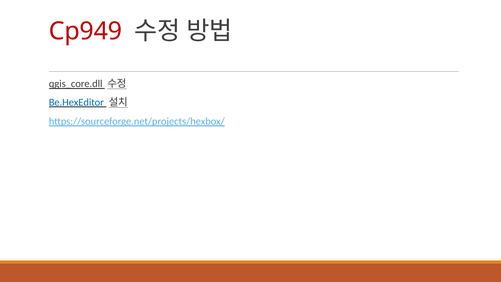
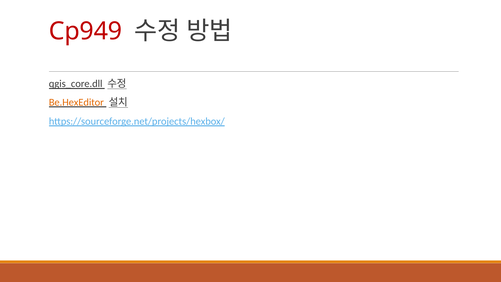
Be.HexEditor colour: blue -> orange
